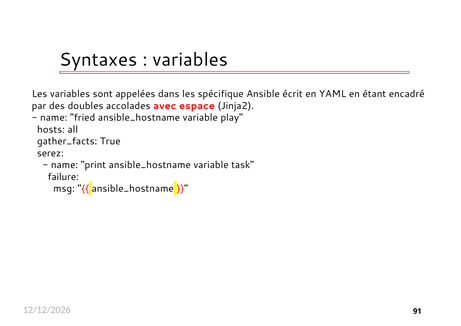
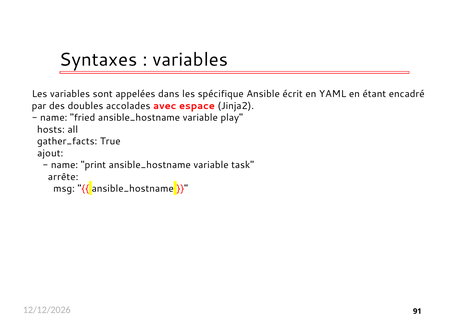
serez: serez -> ajout
failure: failure -> arrête
